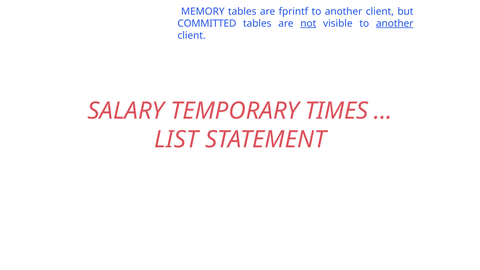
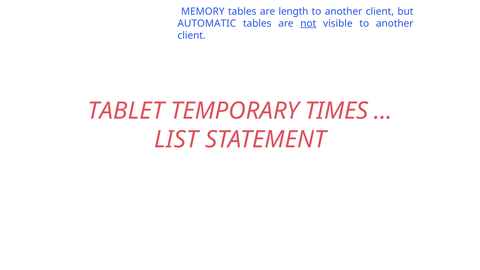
fprintf: fprintf -> length
COMMITTED: COMMITTED -> AUTOMATIC
another at (395, 23) underline: present -> none
SALARY: SALARY -> TABLET
